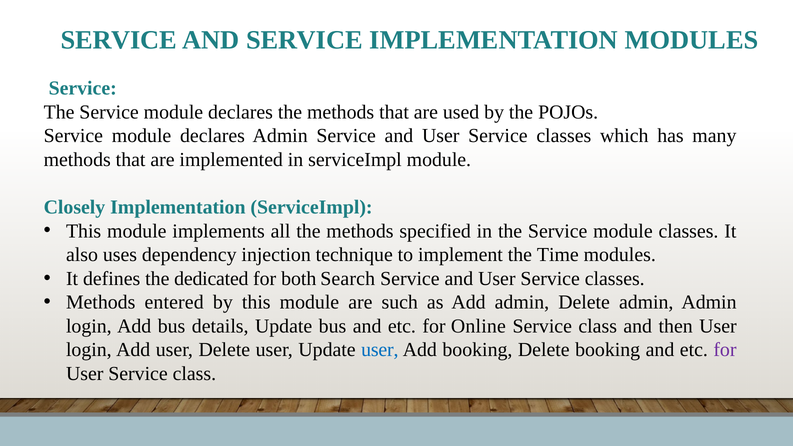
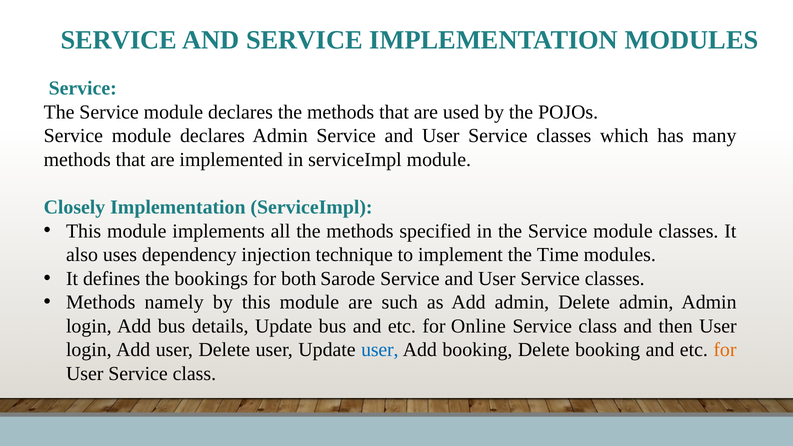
dedicated: dedicated -> bookings
Search: Search -> Sarode
entered: entered -> namely
for at (725, 350) colour: purple -> orange
